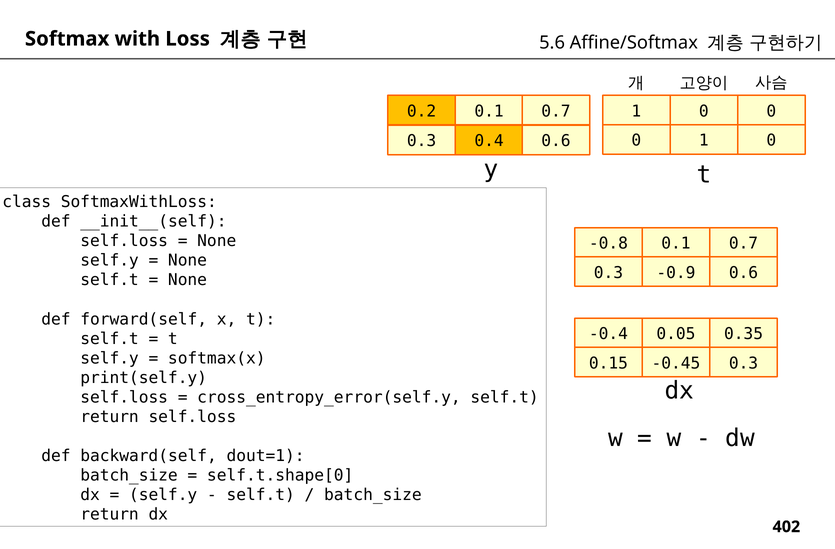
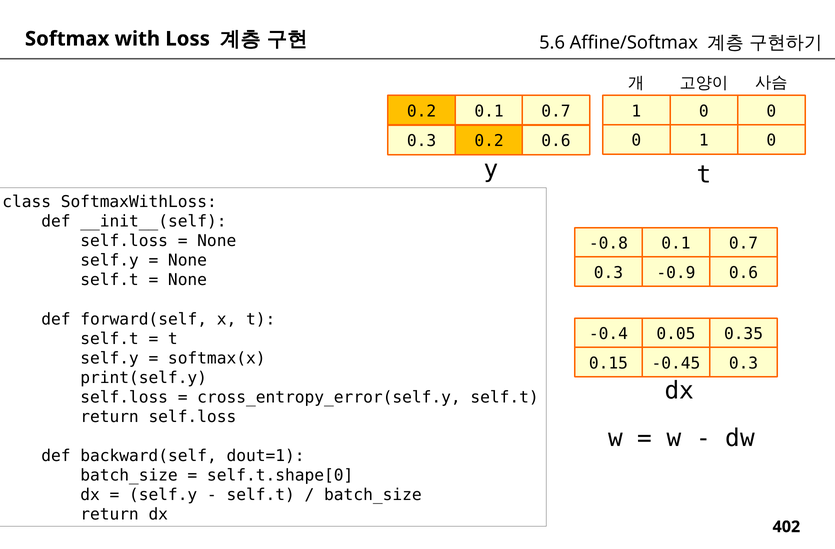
0.3 0.4: 0.4 -> 0.2
